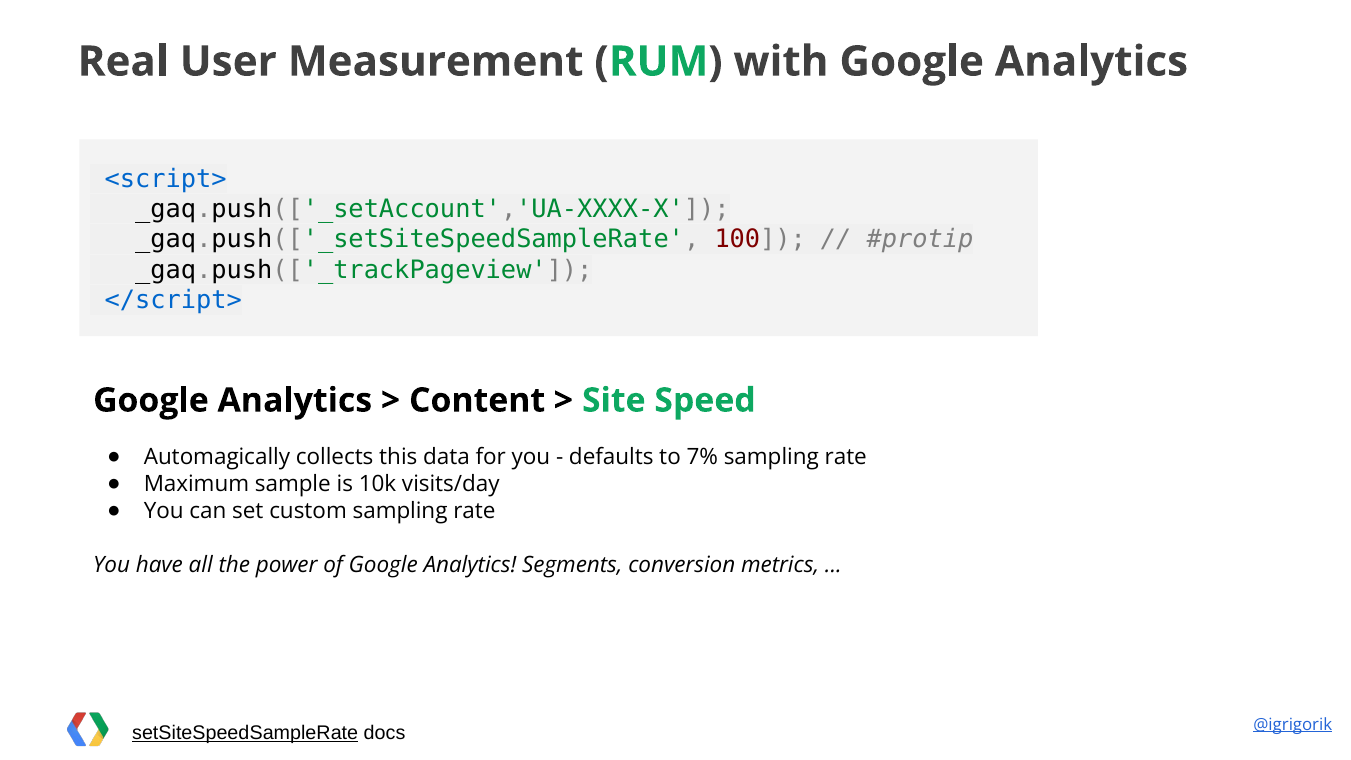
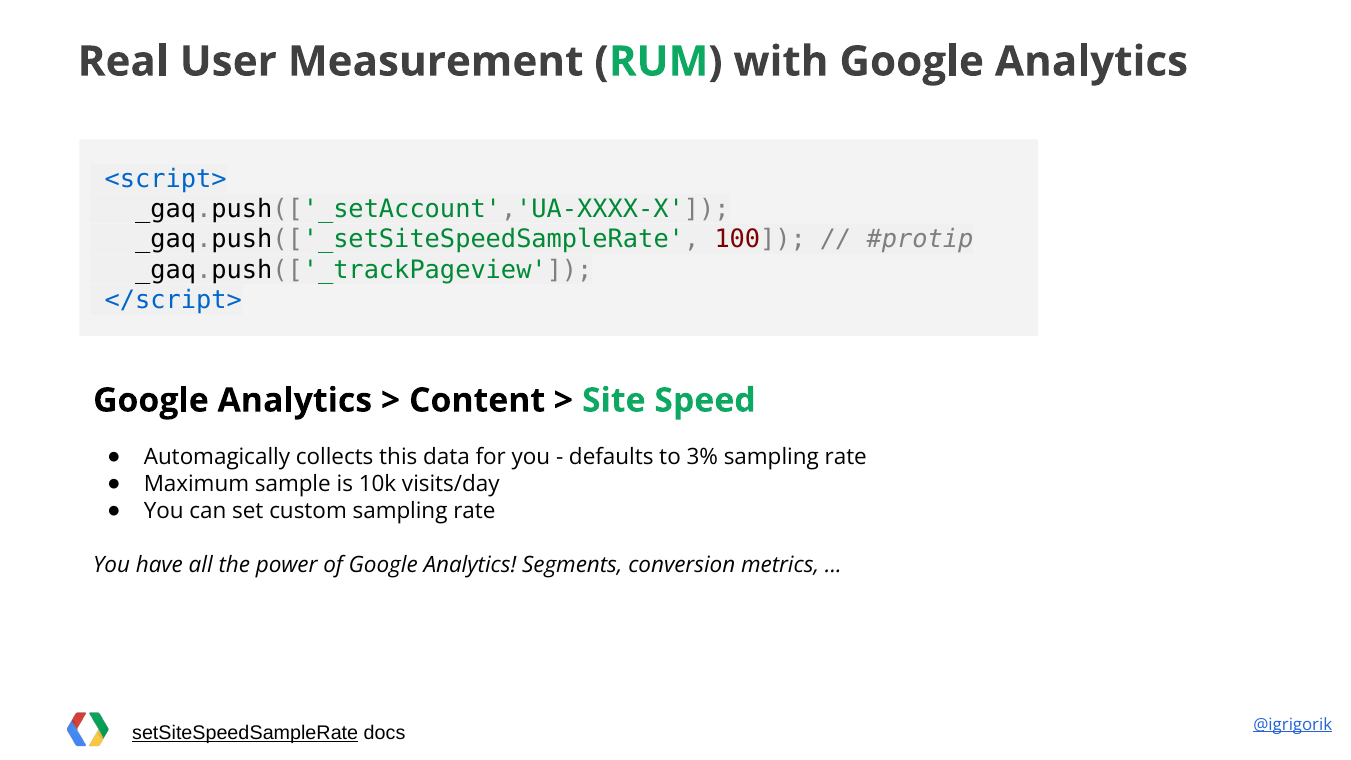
7%: 7% -> 3%
